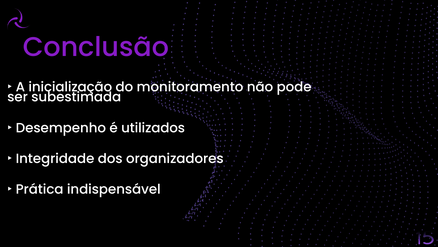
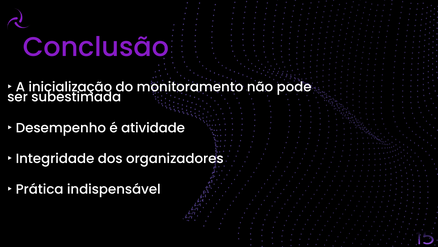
utilizados: utilizados -> atividade
